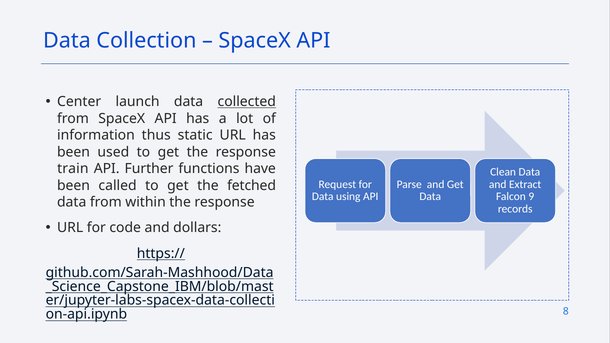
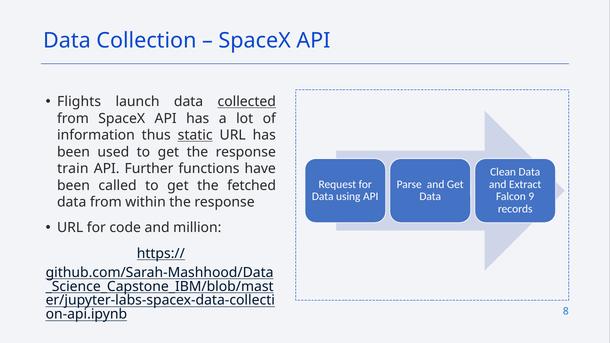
Center: Center -> Flights
static underline: none -> present
dollars: dollars -> million
